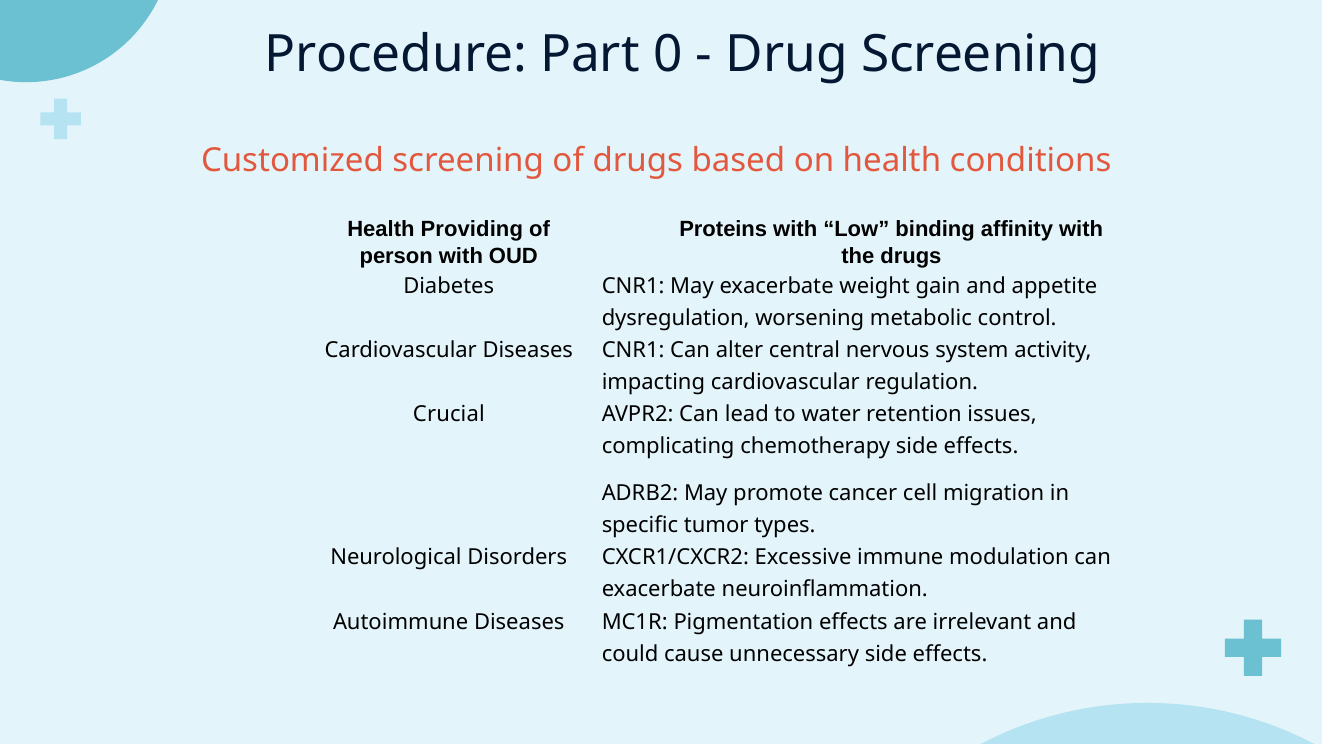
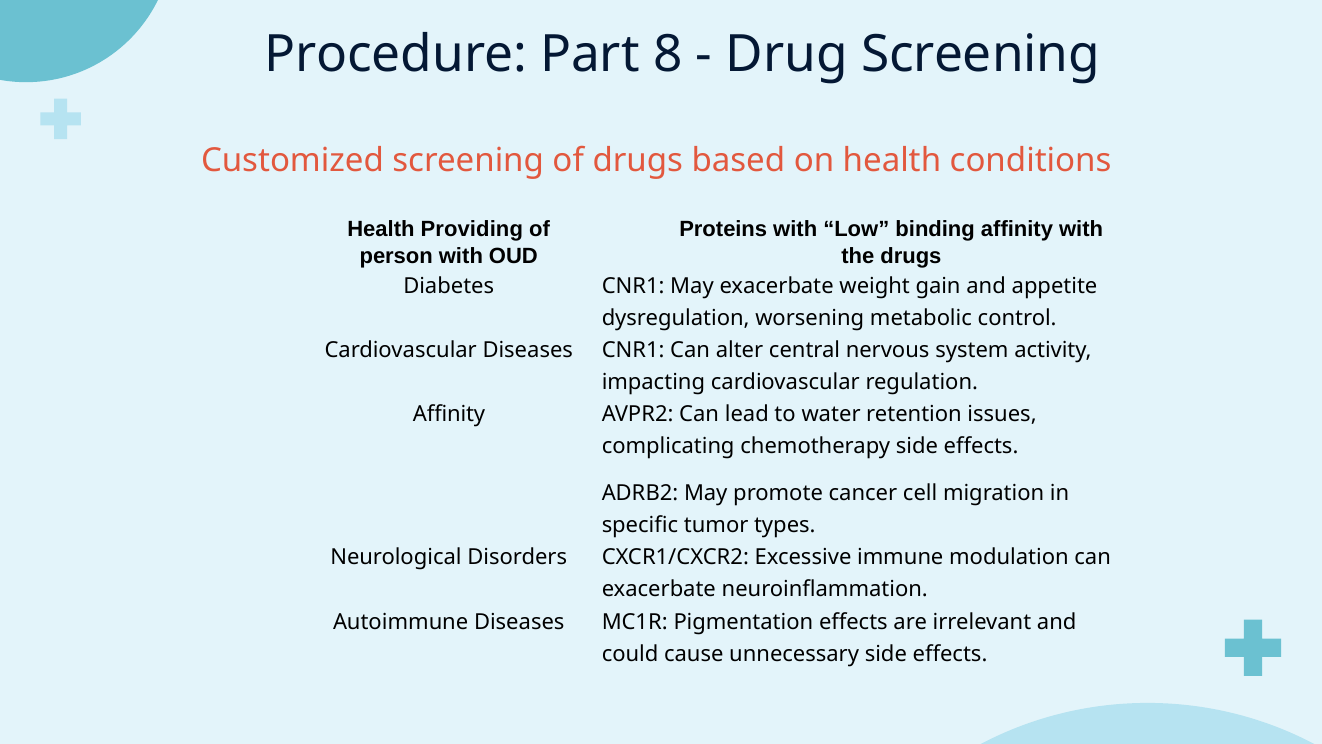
0: 0 -> 8
Crucial at (449, 414): Crucial -> Affinity
